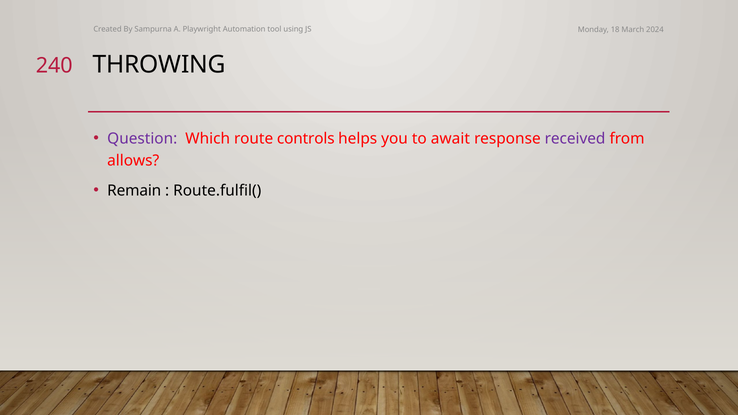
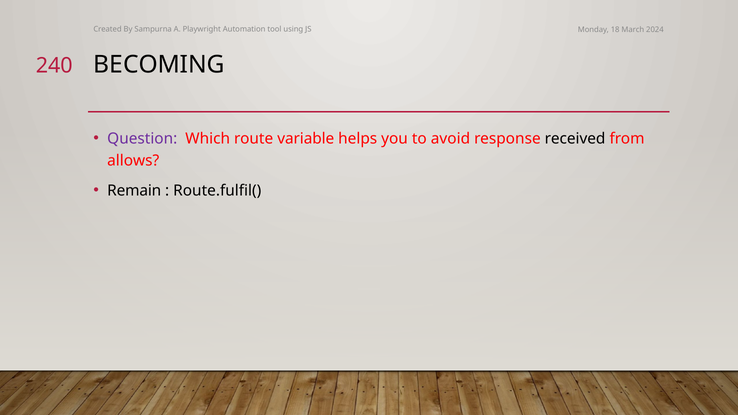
THROWING: THROWING -> BECOMING
controls: controls -> variable
await: await -> avoid
received colour: purple -> black
